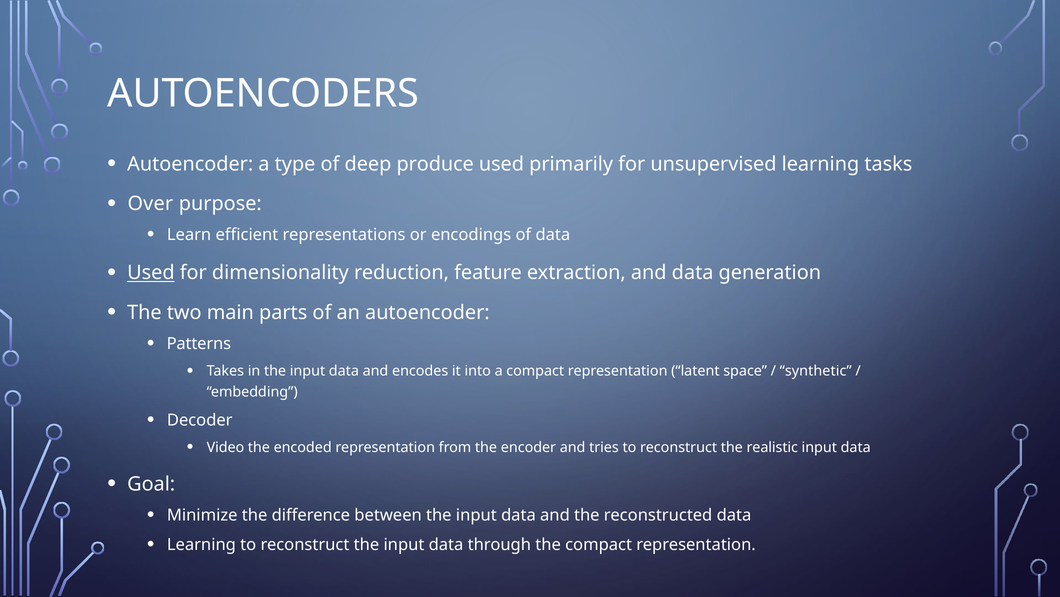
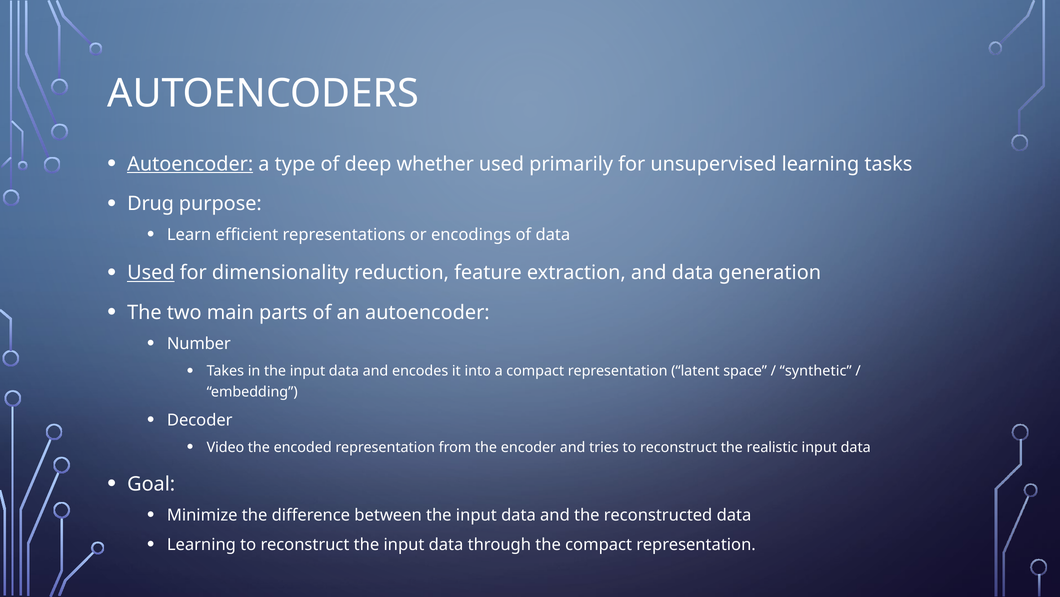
Autoencoder at (190, 164) underline: none -> present
produce: produce -> whether
Over: Over -> Drug
Patterns: Patterns -> Number
